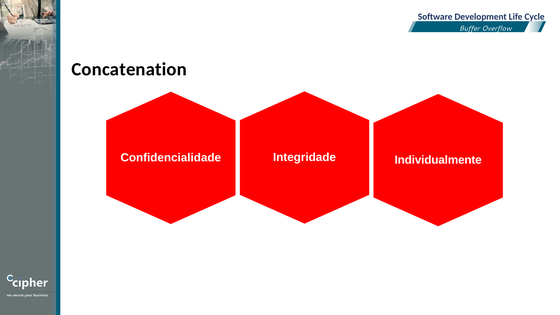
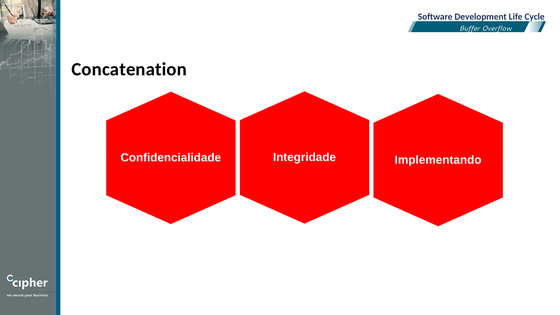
Individualmente: Individualmente -> Implementando
